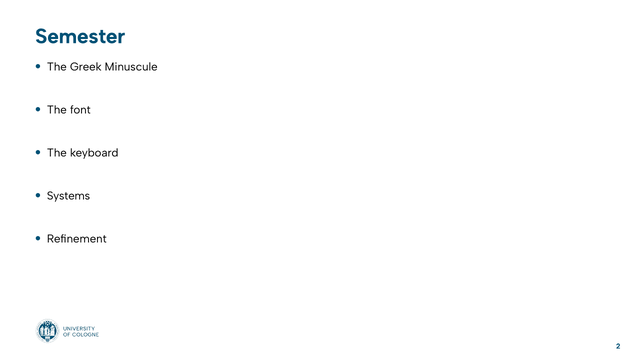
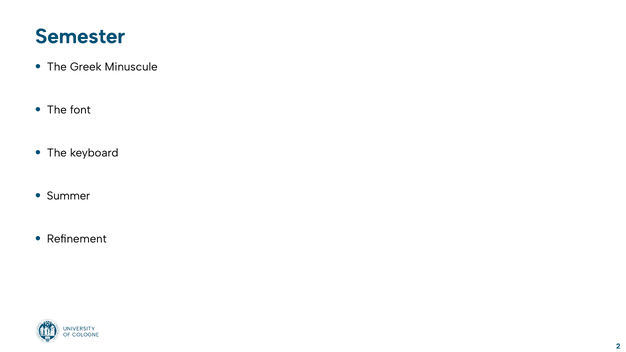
Systems: Systems -> Summer
